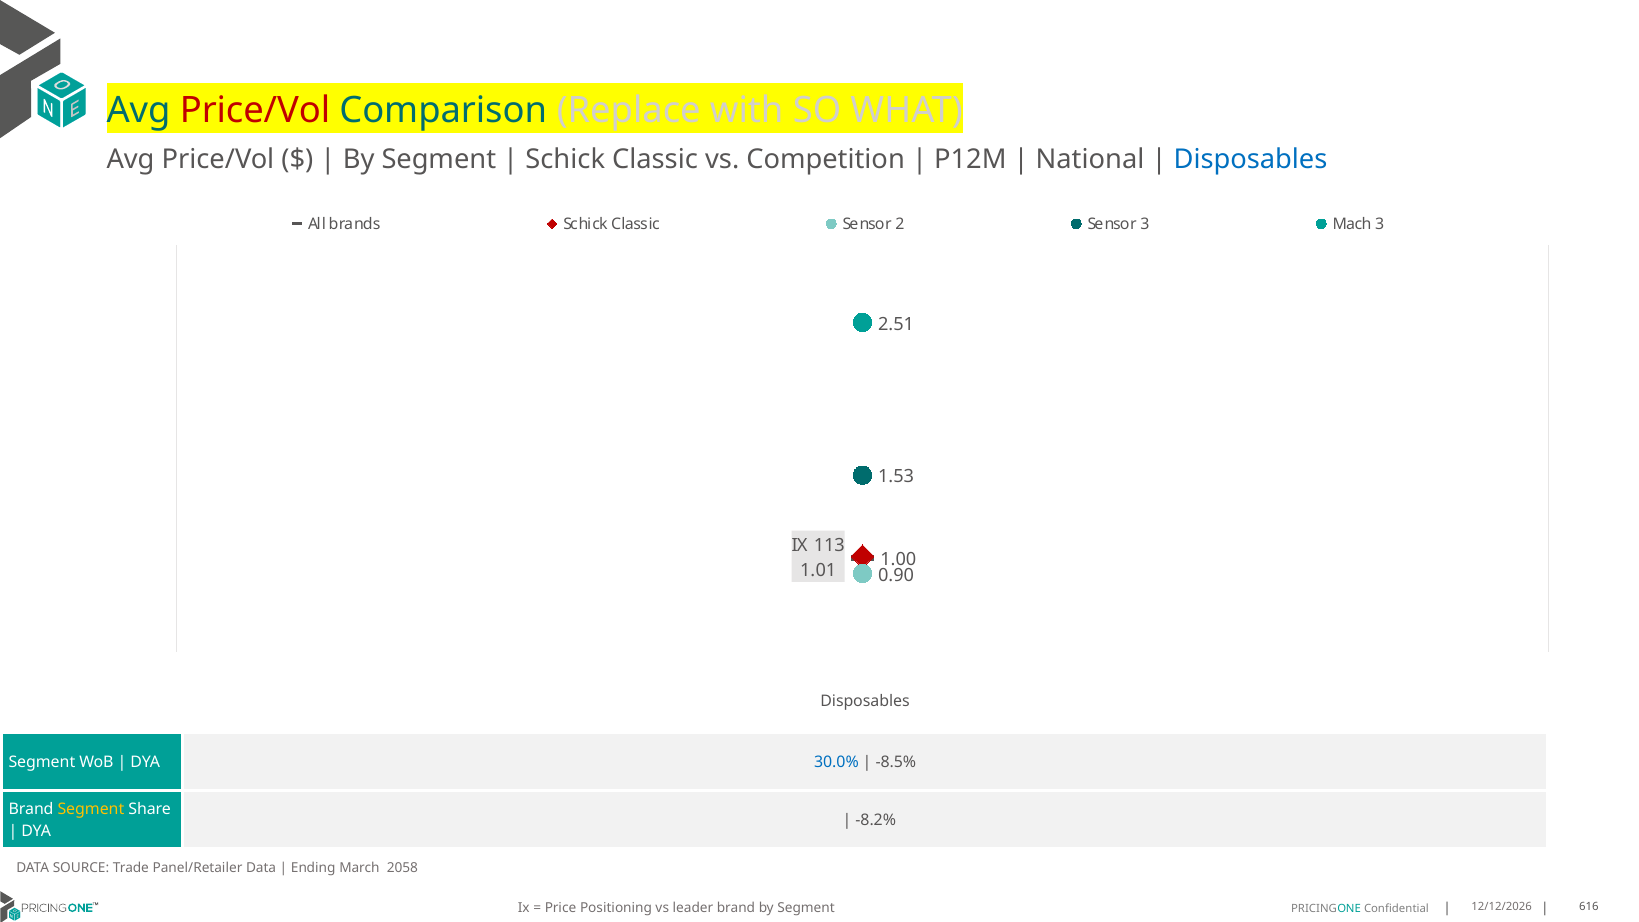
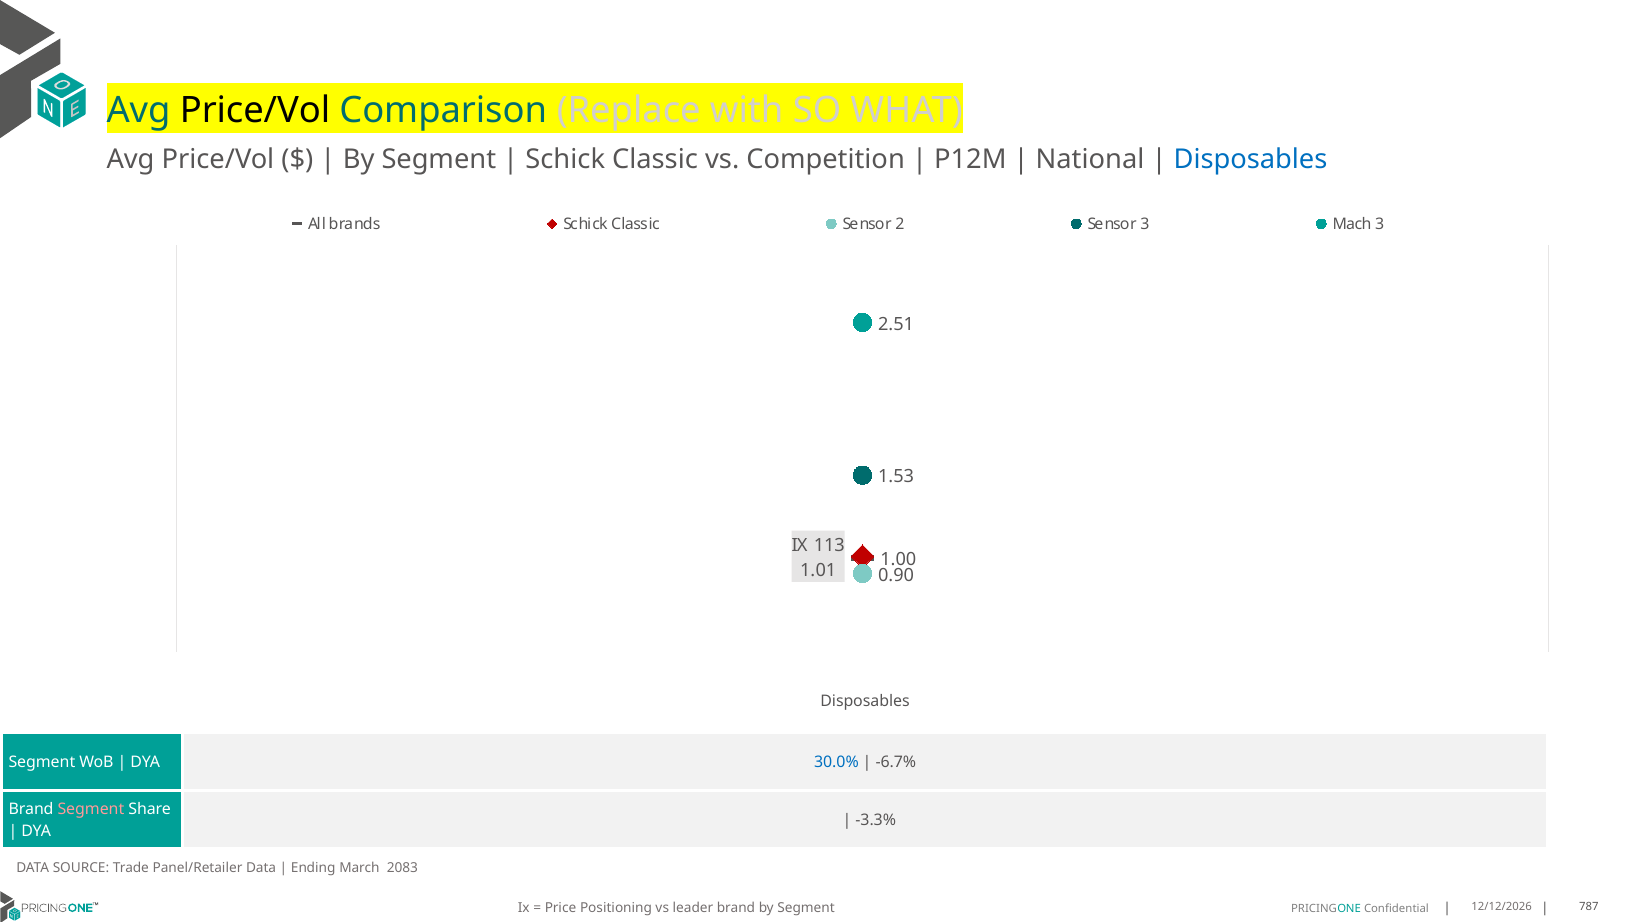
Price/Vol at (255, 110) colour: red -> black
-8.5%: -8.5% -> -6.7%
Segment at (91, 809) colour: yellow -> pink
-8.2%: -8.2% -> -3.3%
2058: 2058 -> 2083
616: 616 -> 787
